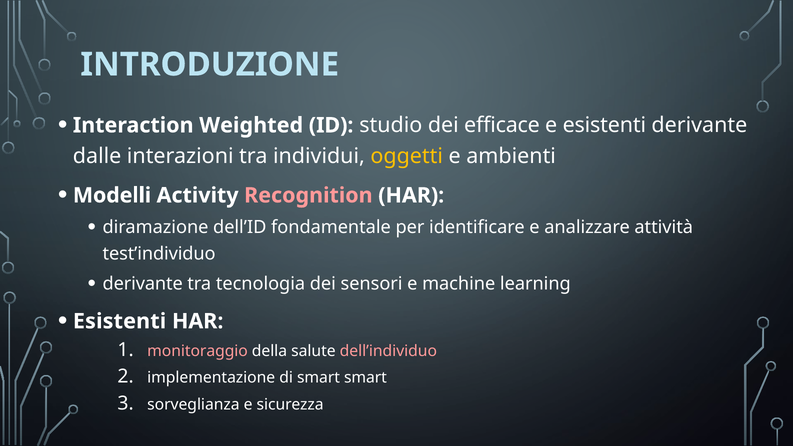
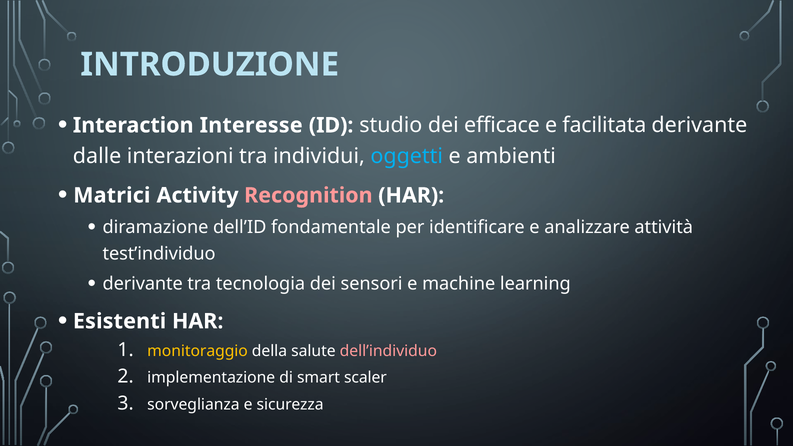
Weighted: Weighted -> Interesse
e esistenti: esistenti -> facilitata
oggetti colour: yellow -> light blue
Modelli: Modelli -> Matrici
monitoraggio colour: pink -> yellow
smart smart: smart -> scaler
